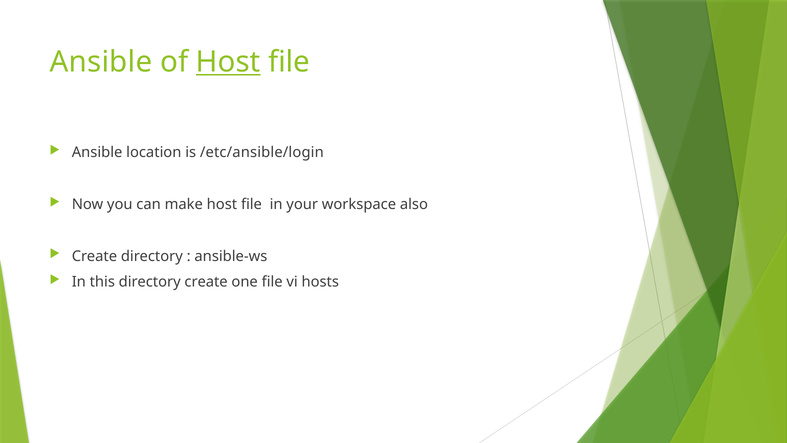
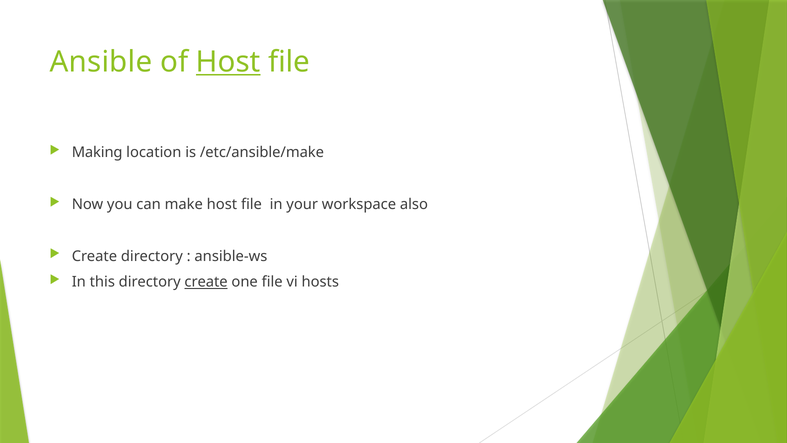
Ansible at (97, 152): Ansible -> Making
/etc/ansible/login: /etc/ansible/login -> /etc/ansible/make
create at (206, 282) underline: none -> present
